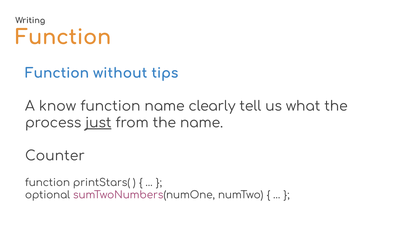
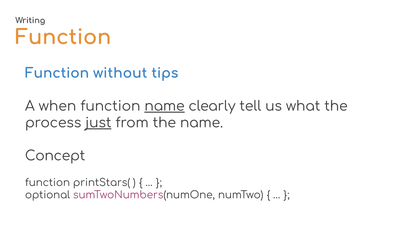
know: know -> when
name at (165, 106) underline: none -> present
Counter: Counter -> Concept
